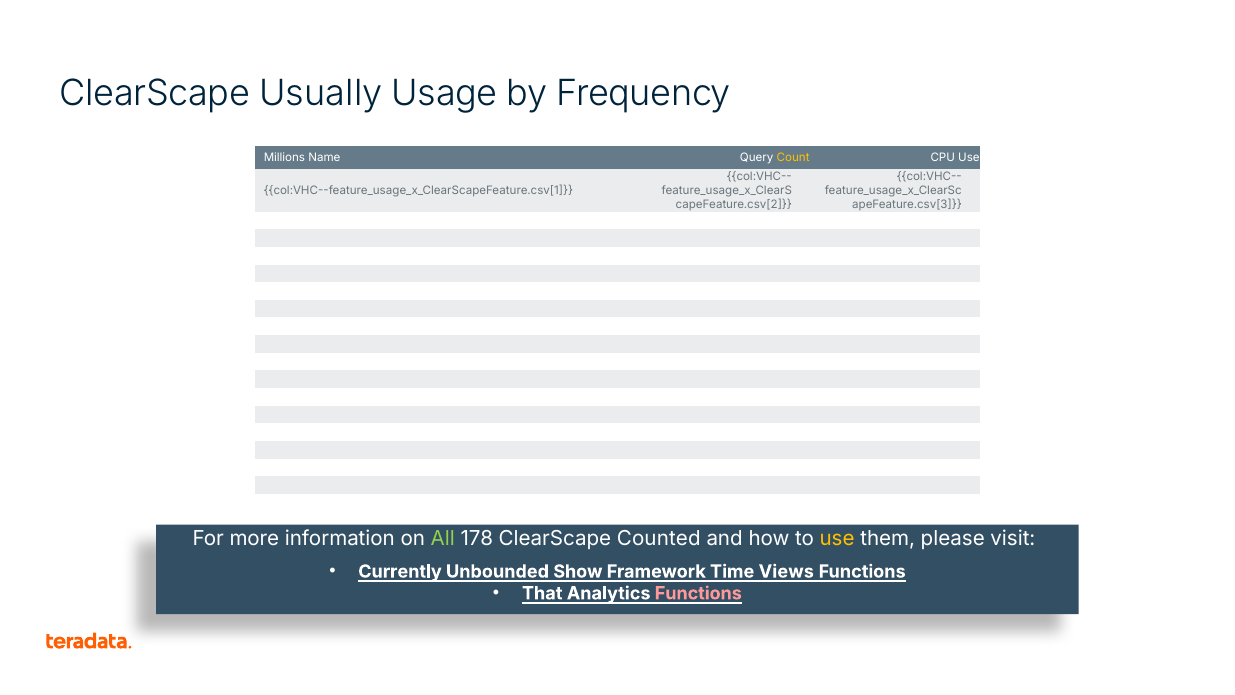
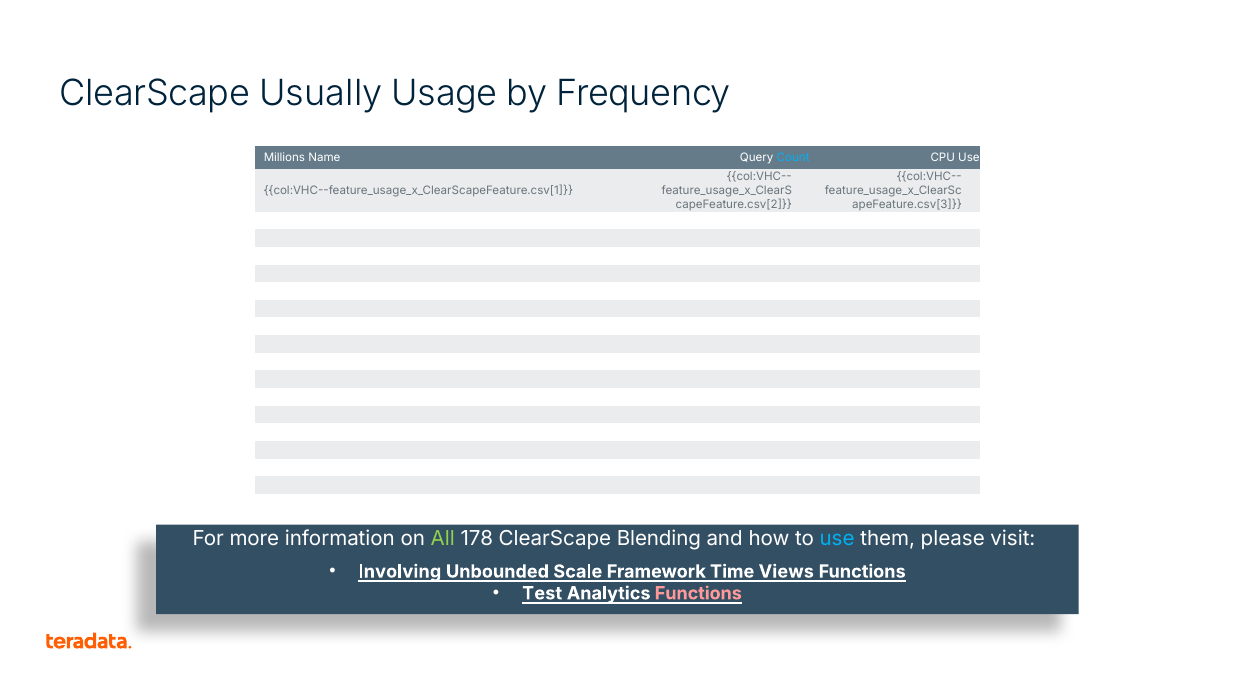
Count colour: yellow -> light blue
Counted: Counted -> Blending
use at (837, 538) colour: yellow -> light blue
Currently: Currently -> Involving
Show: Show -> Scale
That: That -> Test
